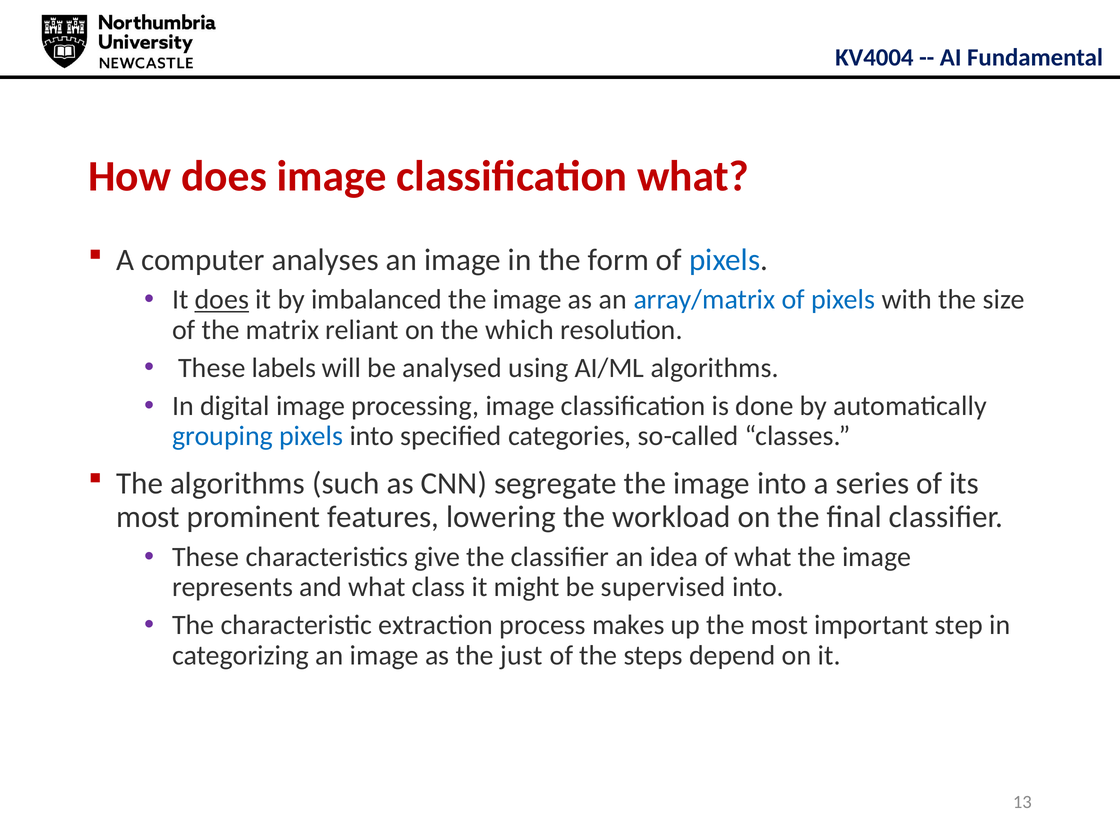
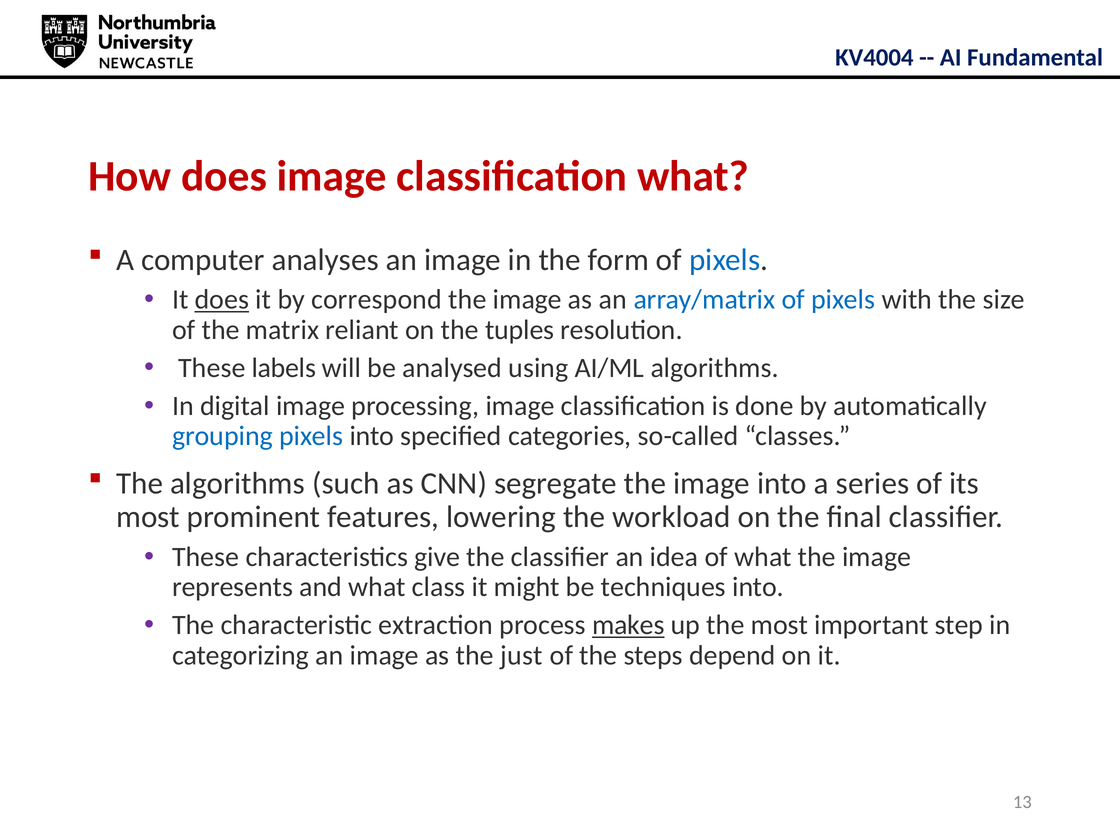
imbalanced: imbalanced -> correspond
which: which -> tuples
supervised: supervised -> techniques
makes underline: none -> present
